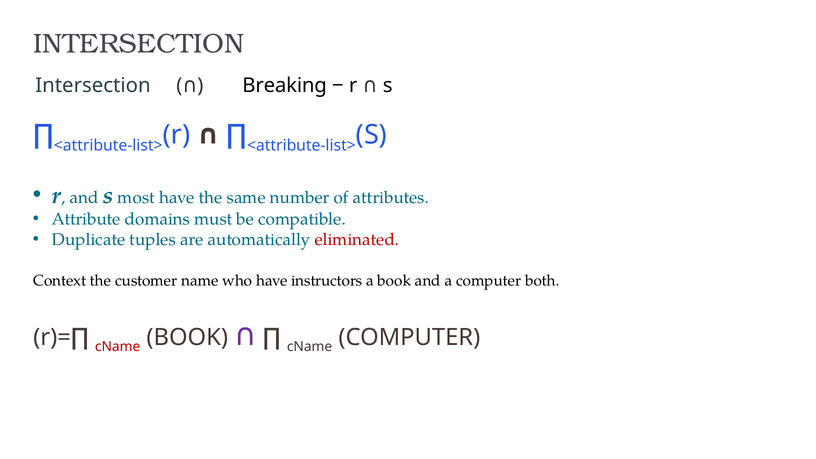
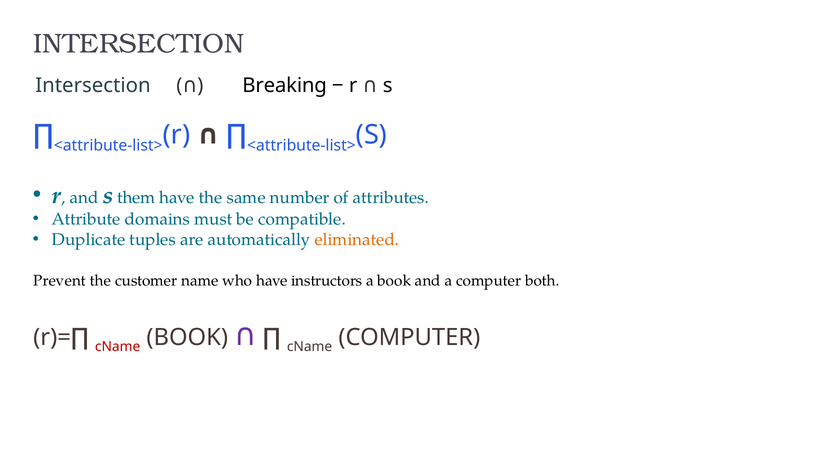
most: most -> them
eliminated colour: red -> orange
Context: Context -> Prevent
